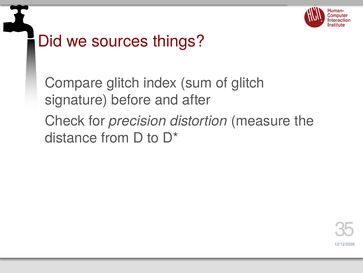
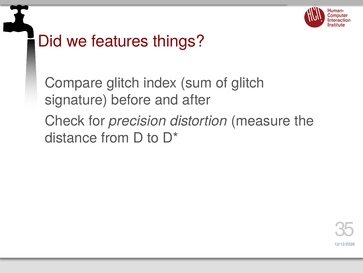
sources: sources -> features
